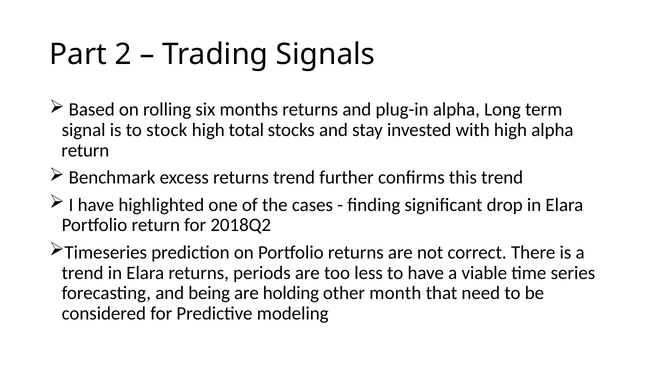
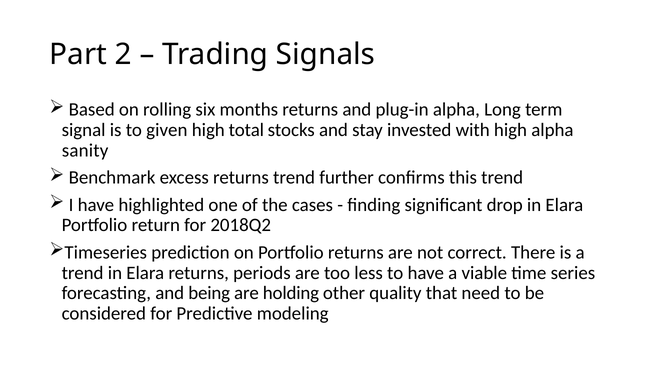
stock: stock -> given
return at (85, 151): return -> sanity
month: month -> quality
